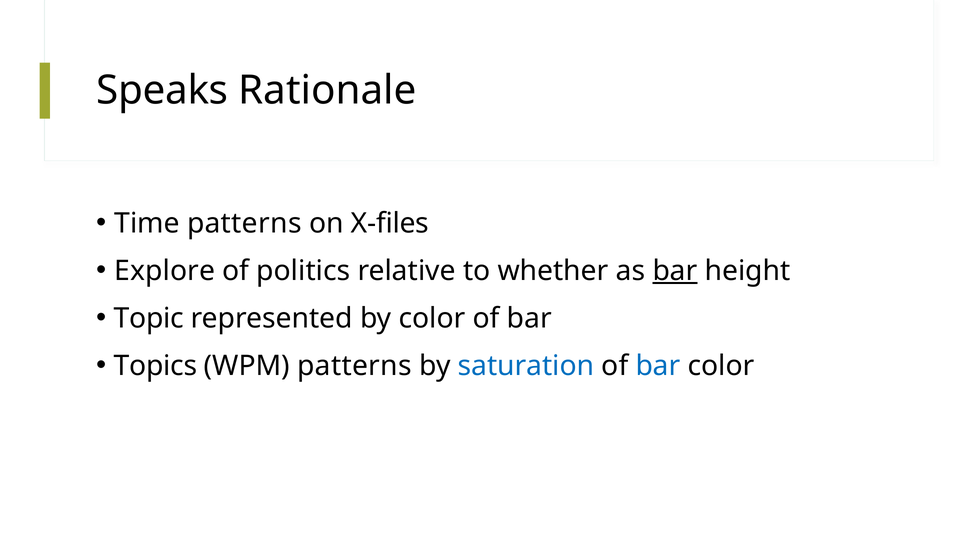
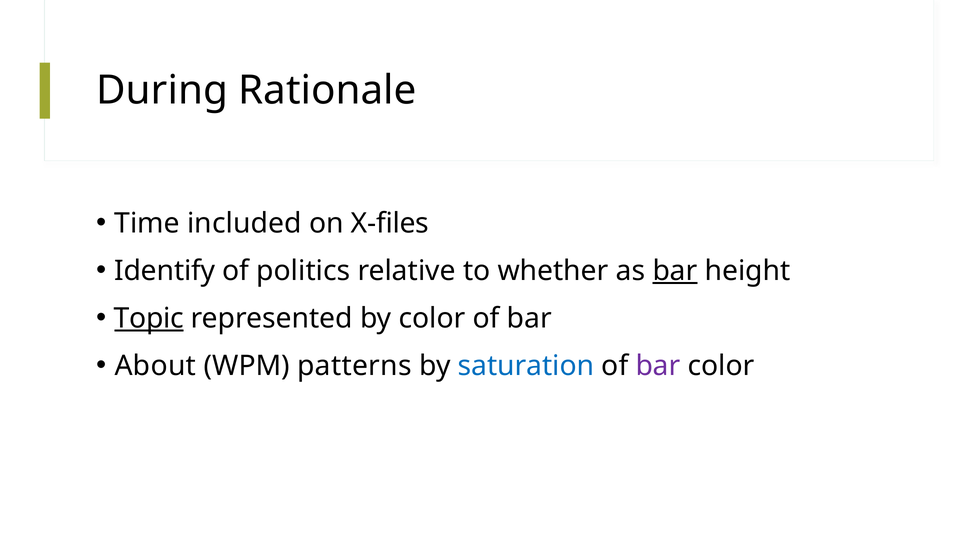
Speaks: Speaks -> During
Time patterns: patterns -> included
Explore: Explore -> Identify
Topic underline: none -> present
Topics: Topics -> About
bar at (658, 366) colour: blue -> purple
